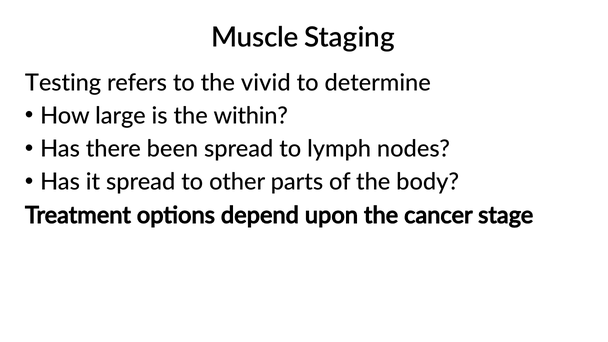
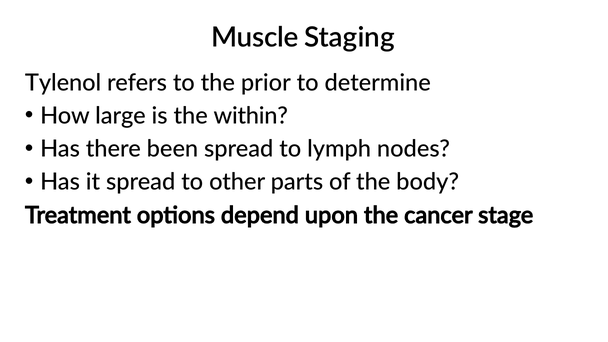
Testing: Testing -> Tylenol
vivid: vivid -> prior
